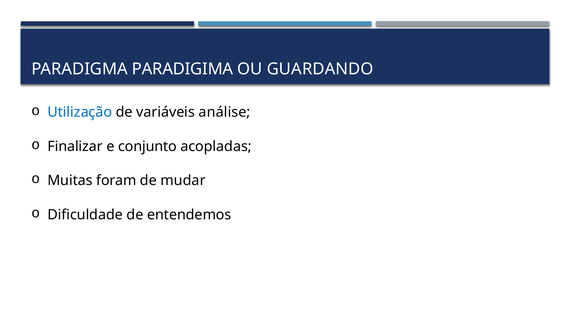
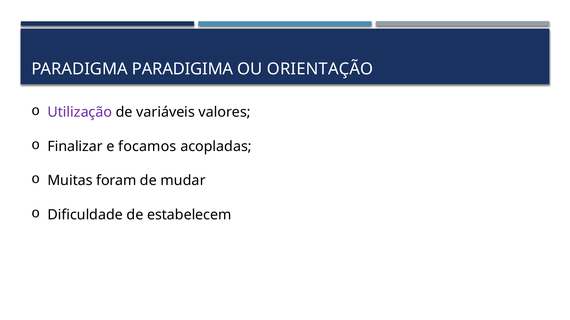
GUARDANDO: GUARDANDO -> ORIENTAÇÃO
Utilização colour: blue -> purple
análise: análise -> valores
conjunto: conjunto -> focamos
entendemos: entendemos -> estabelecem
